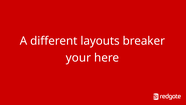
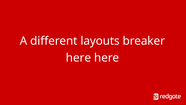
your at (78, 58): your -> here
